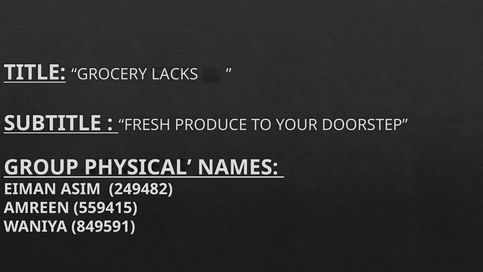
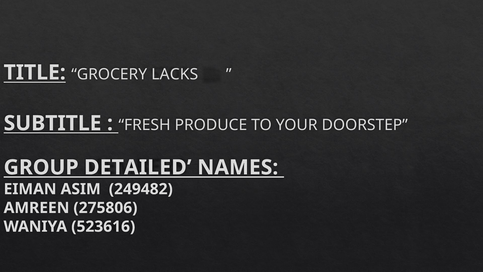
PHYSICAL: PHYSICAL -> DETAILED
559415: 559415 -> 275806
849591: 849591 -> 523616
